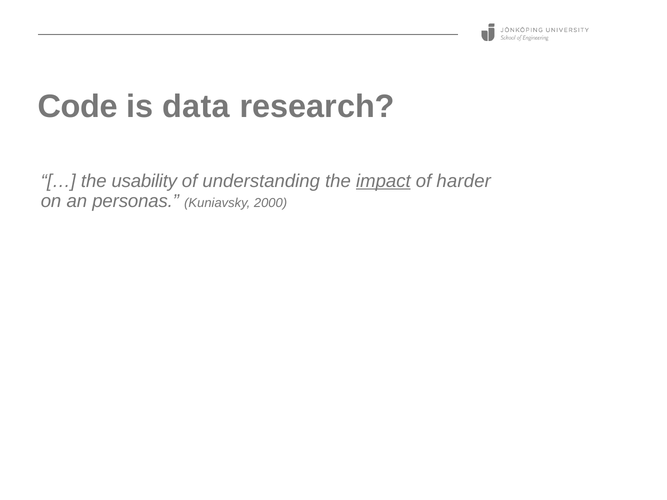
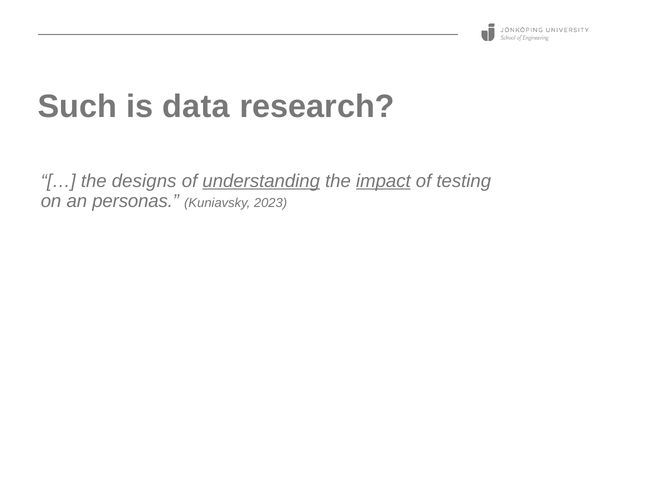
Code: Code -> Such
usability: usability -> designs
understanding underline: none -> present
harder: harder -> testing
2000: 2000 -> 2023
